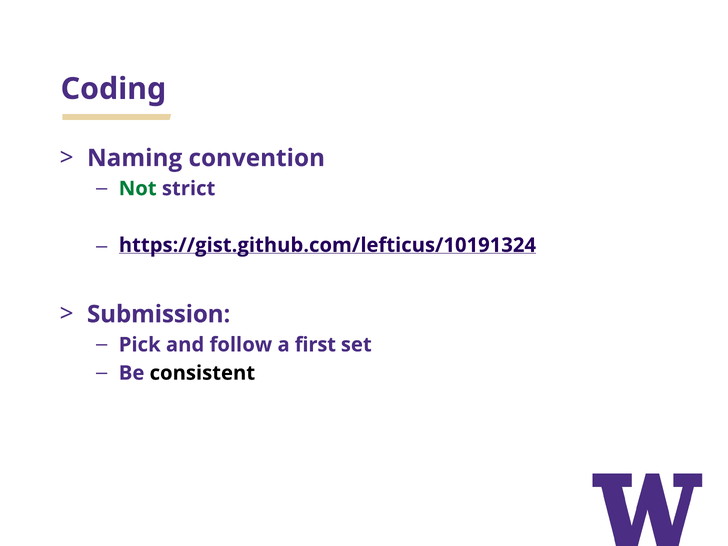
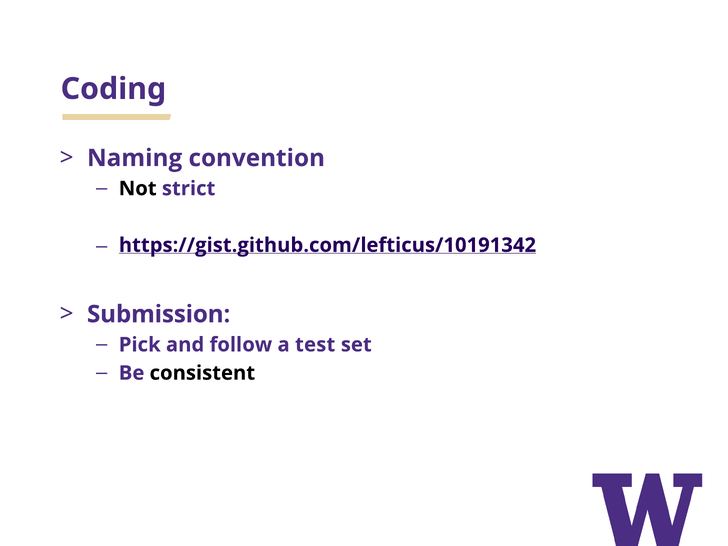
Not colour: green -> black
https://gist.github.com/lefticus/10191324: https://gist.github.com/lefticus/10191324 -> https://gist.github.com/lefticus/10191342
first: first -> test
